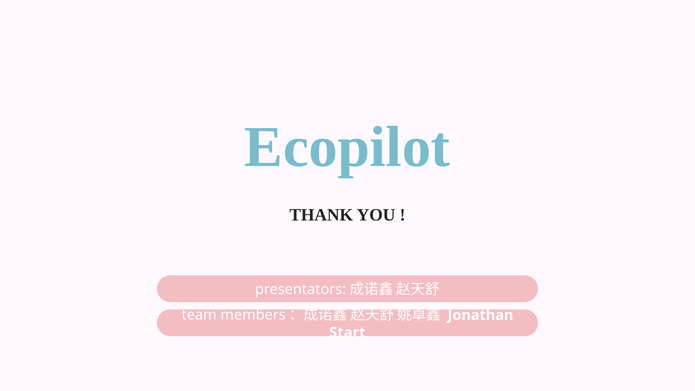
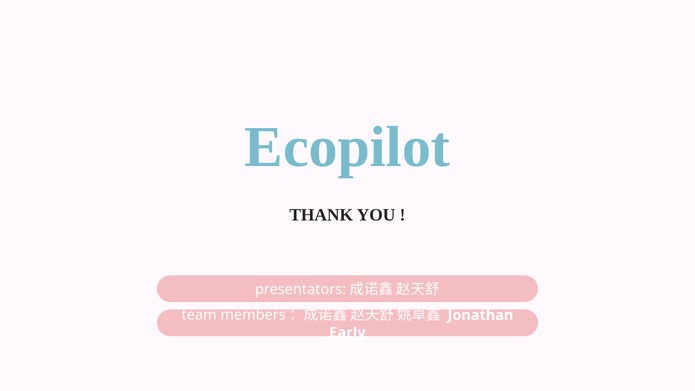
Start: Start -> Early
